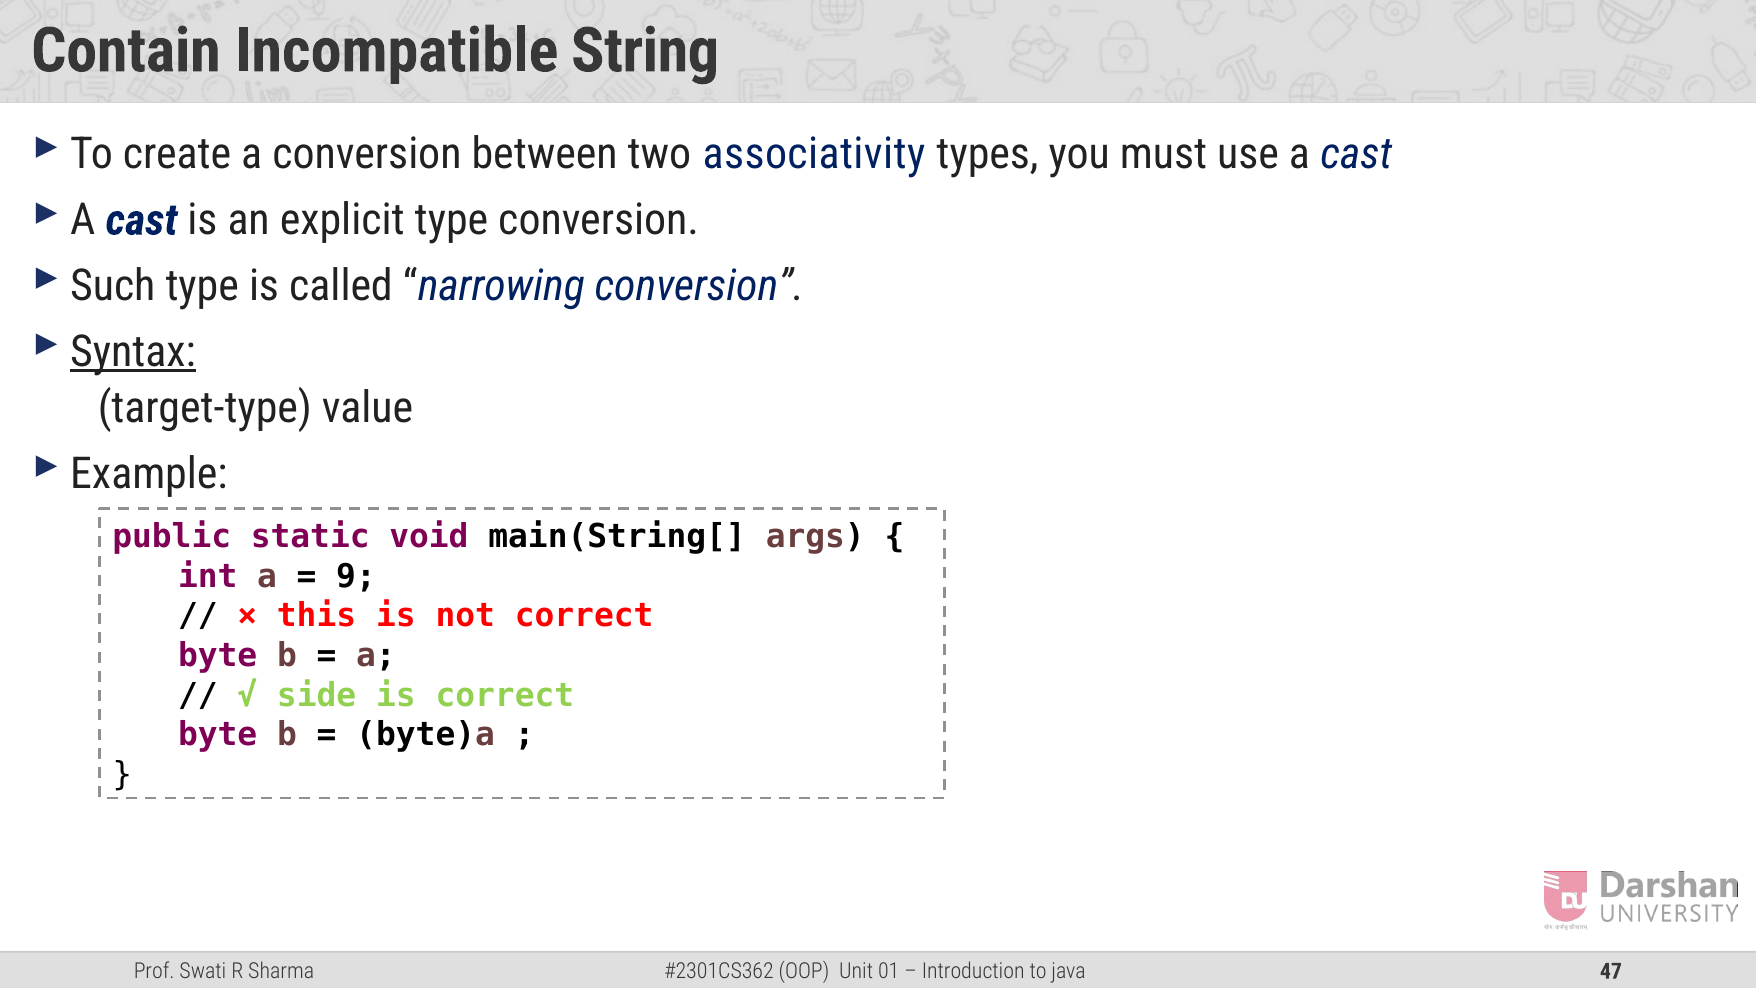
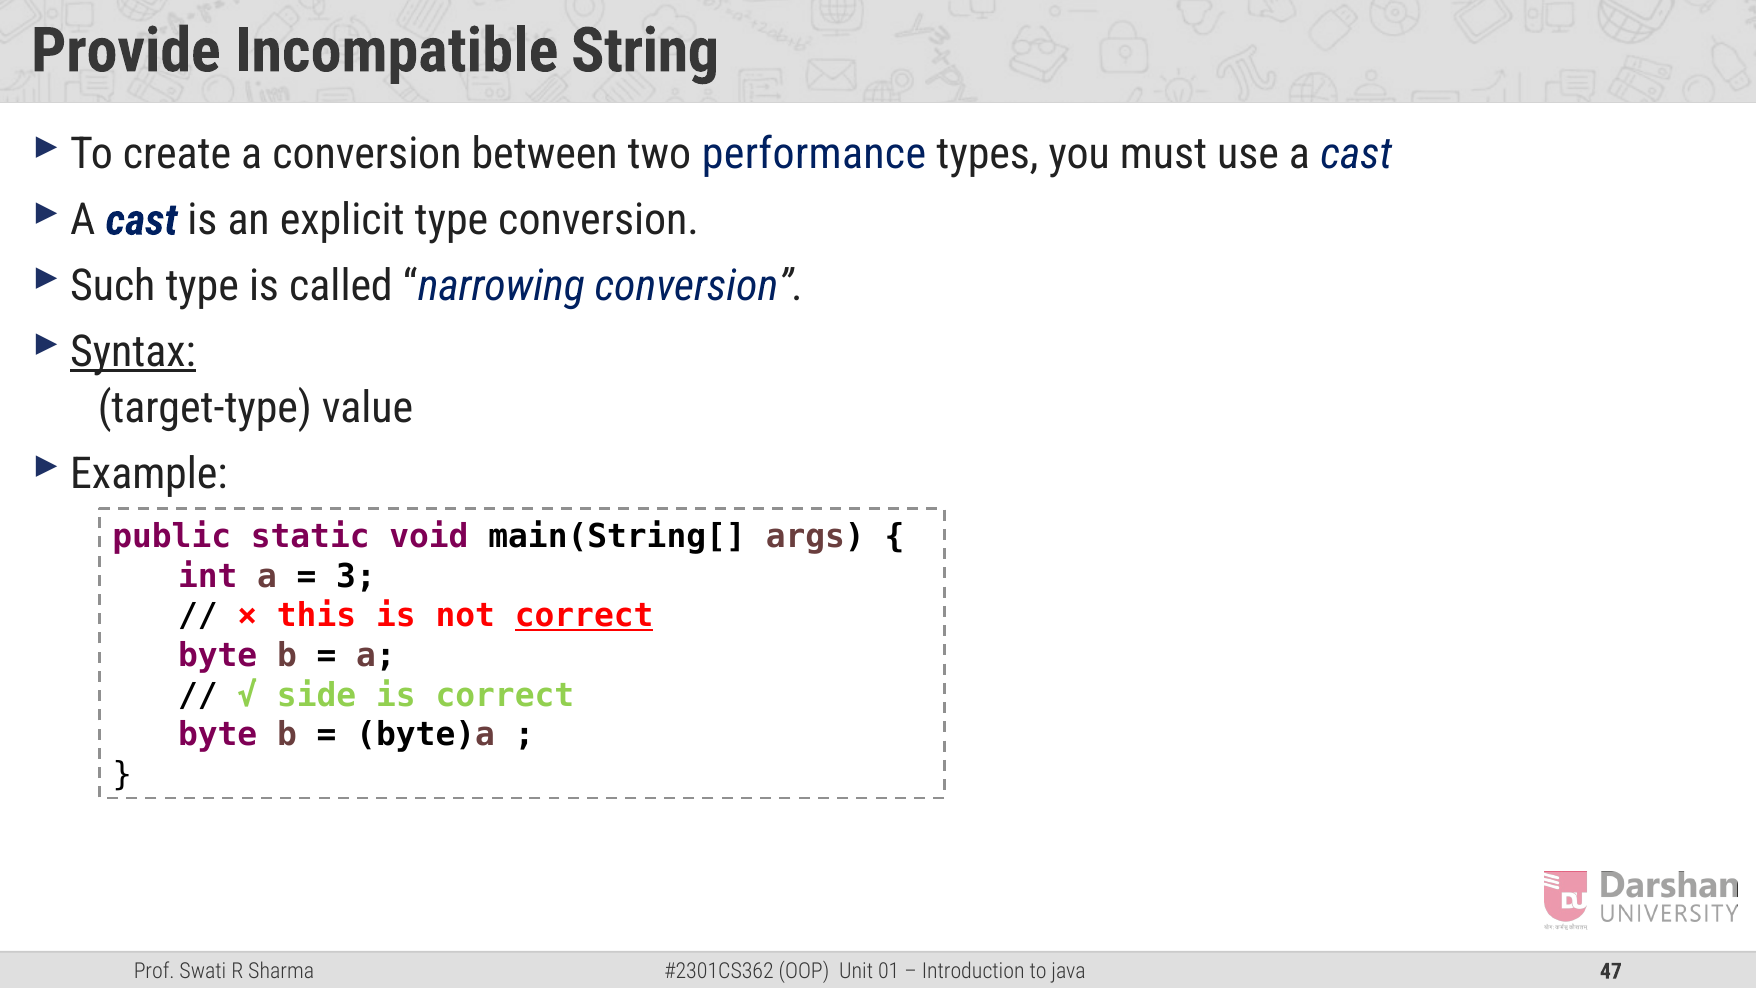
Contain: Contain -> Provide
associativity: associativity -> performance
9: 9 -> 3
correct at (584, 616) underline: none -> present
